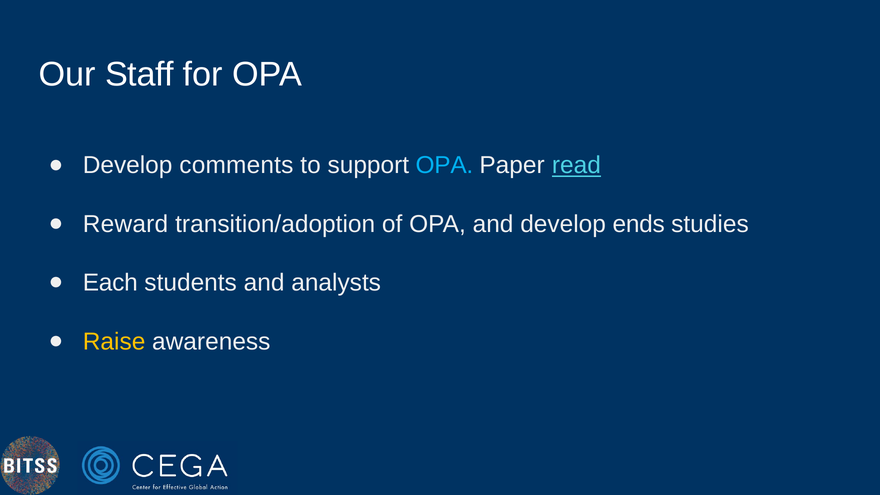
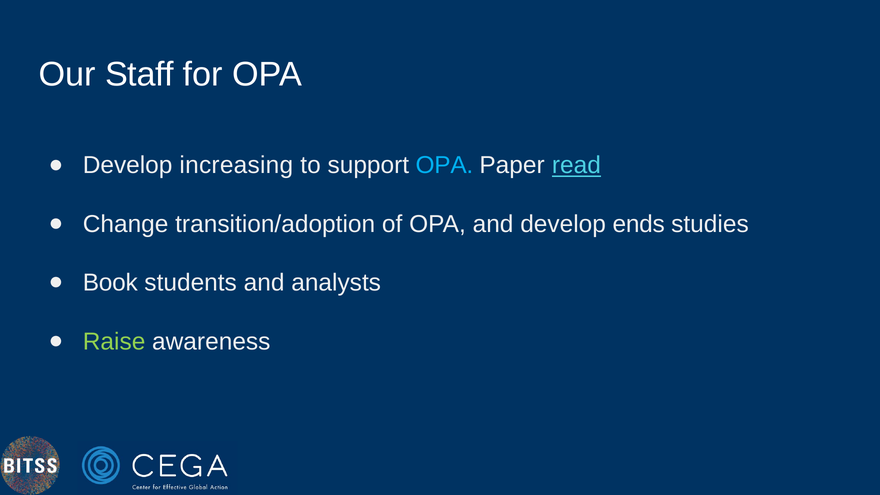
comments: comments -> increasing
Reward: Reward -> Change
Each: Each -> Book
Raise colour: yellow -> light green
